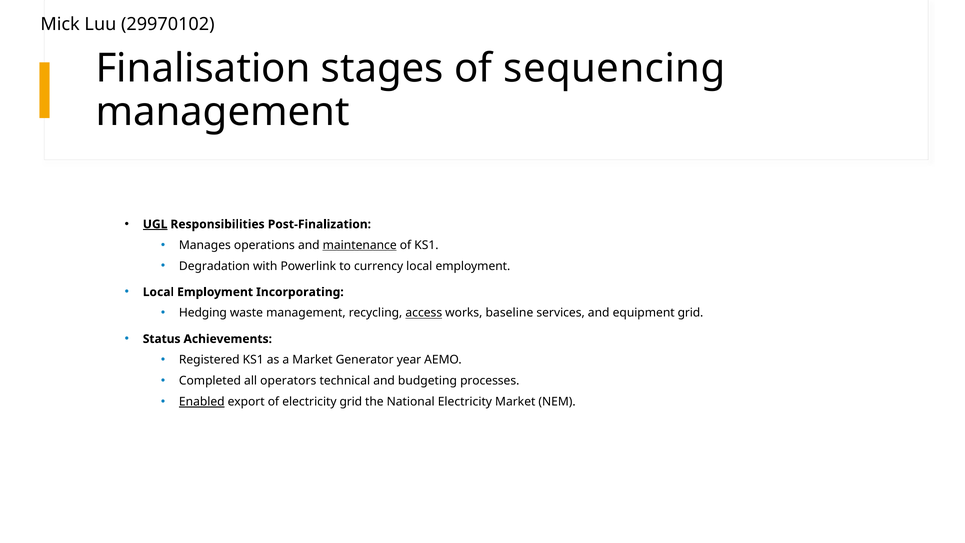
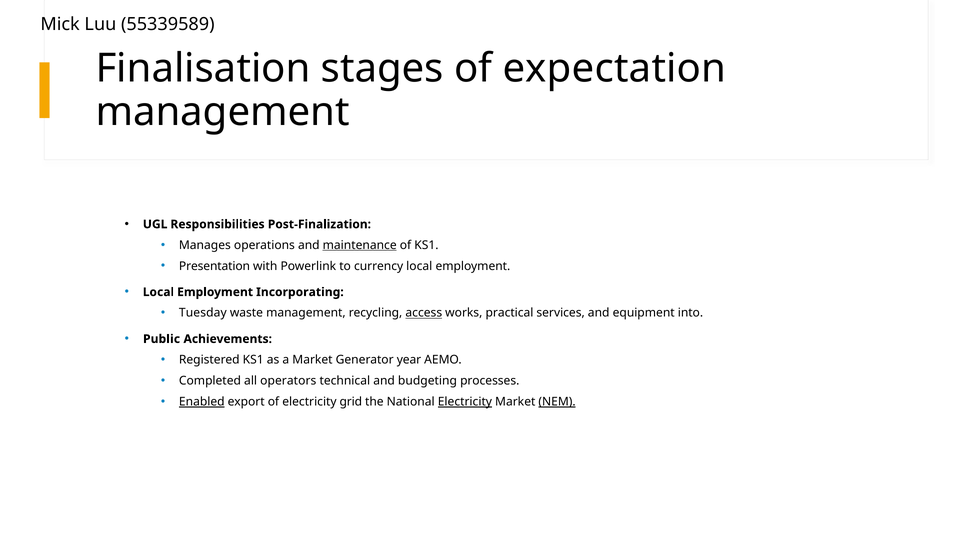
29970102: 29970102 -> 55339589
sequencing: sequencing -> expectation
UGL underline: present -> none
Degradation: Degradation -> Presentation
Hedging: Hedging -> Tuesday
baseline: baseline -> practical
equipment grid: grid -> into
Status: Status -> Public
Electricity at (465, 402) underline: none -> present
NEM underline: none -> present
